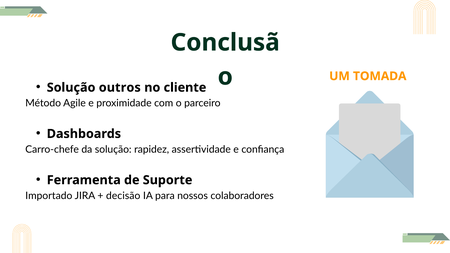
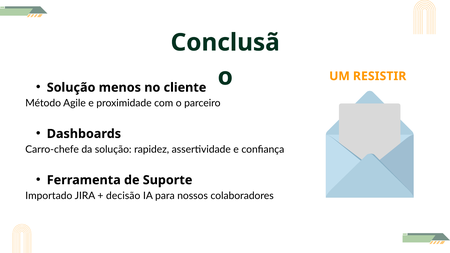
TOMADA: TOMADA -> RESISTIR
outros: outros -> menos
